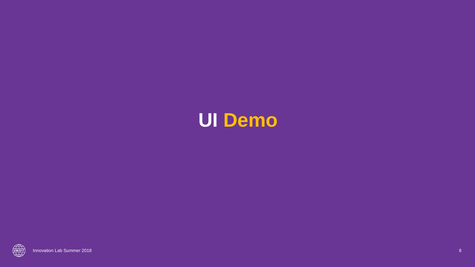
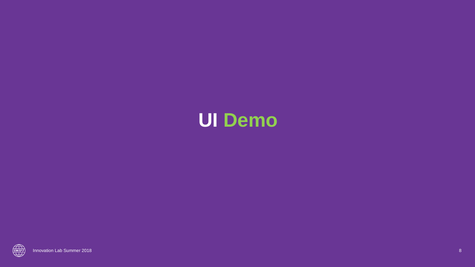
Demo colour: yellow -> light green
